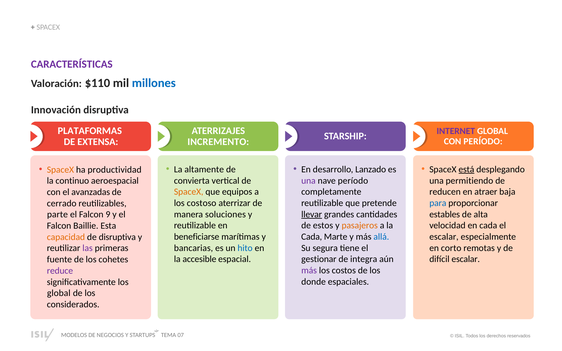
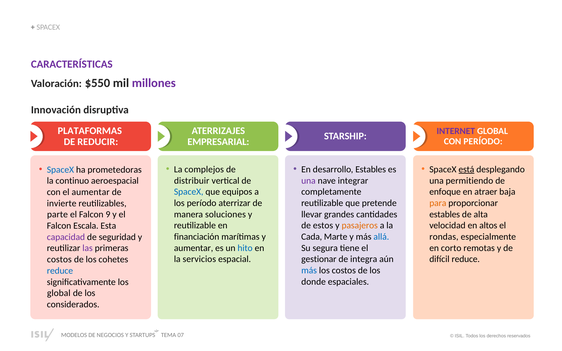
$110: $110 -> $550
millones colour: blue -> purple
EXTENSA: EXTENSA -> REDUCIR
INCREMENTO: INCREMENTO -> EMPRESARIAL
altamente: altamente -> complejos
desarrollo Lanzado: Lanzado -> Estables
SpaceX at (60, 170) colour: orange -> blue
productividad: productividad -> prometedoras
convierta: convierta -> distribuir
nave período: período -> integrar
SpaceX at (189, 192) colour: orange -> blue
reducen: reducen -> enfoque
el avanzadas: avanzadas -> aumentar
los costoso: costoso -> período
para colour: blue -> orange
cerrado: cerrado -> invierte
llevar underline: present -> none
en cada: cada -> altos
Baillie: Baillie -> Escala
beneficiarse: beneficiarse -> financiación
escalar at (444, 237): escalar -> rondas
capacidad colour: orange -> purple
de disruptiva: disruptiva -> seguridad
bancarias at (194, 248): bancarias -> aumentar
accesible: accesible -> servicios
difícil escalar: escalar -> reduce
fuente at (59, 260): fuente -> costos
más at (309, 271) colour: purple -> blue
reduce at (60, 271) colour: purple -> blue
